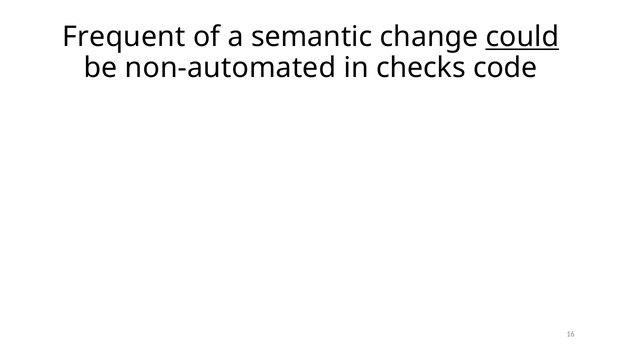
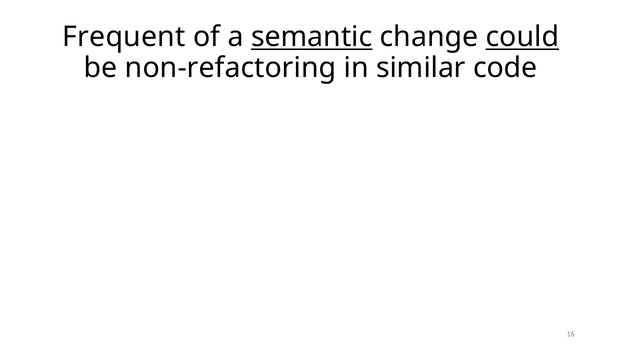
semantic underline: none -> present
non-automated: non-automated -> non-refactoring
checks: checks -> similar
